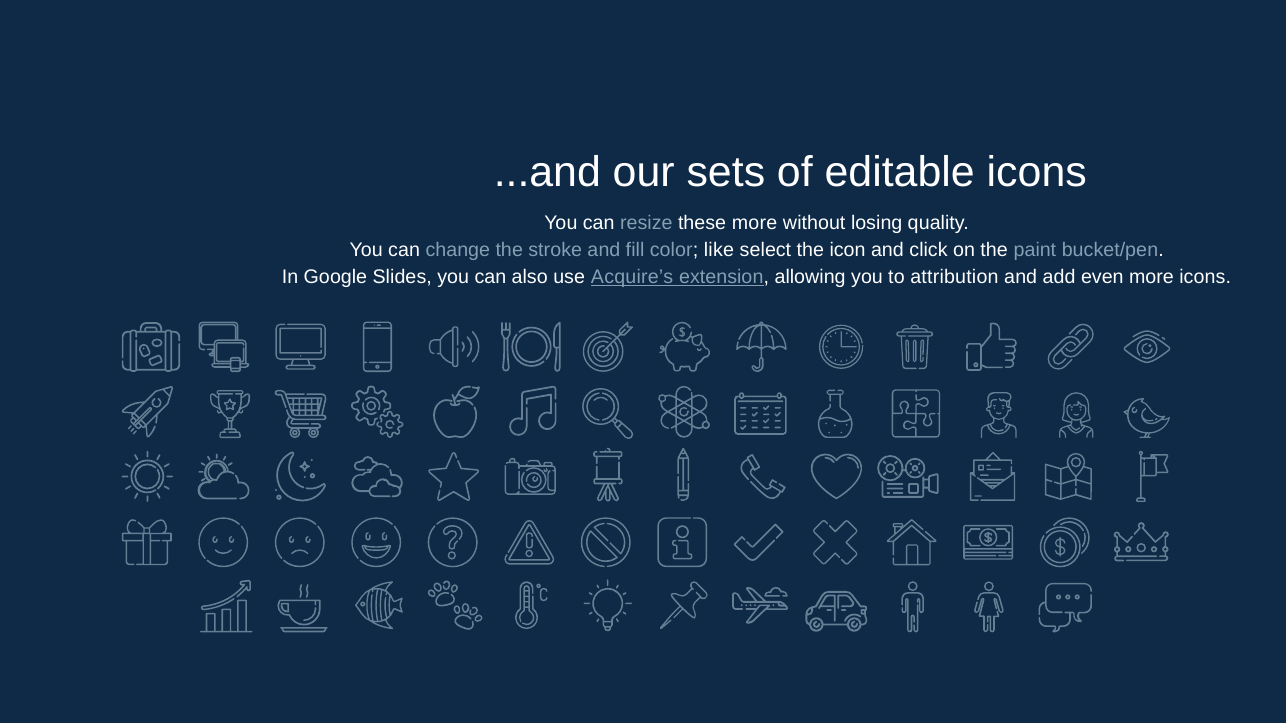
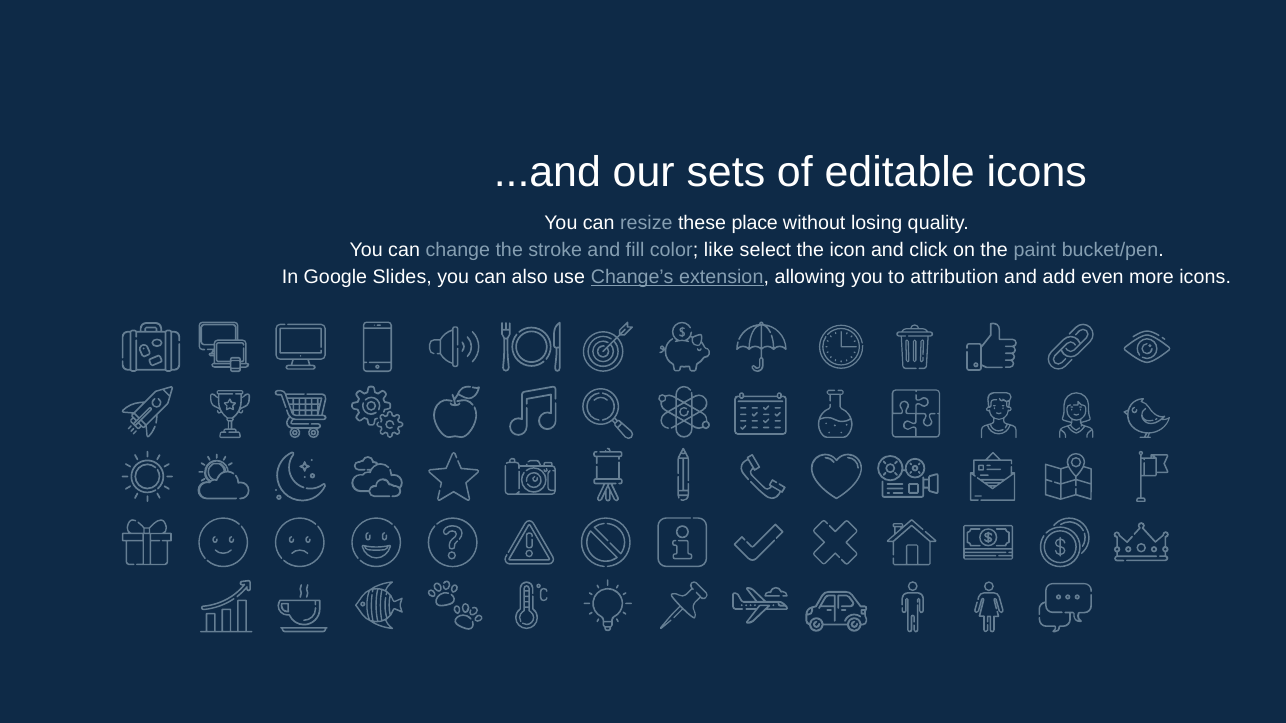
these more: more -> place
Acquire’s: Acquire’s -> Change’s
